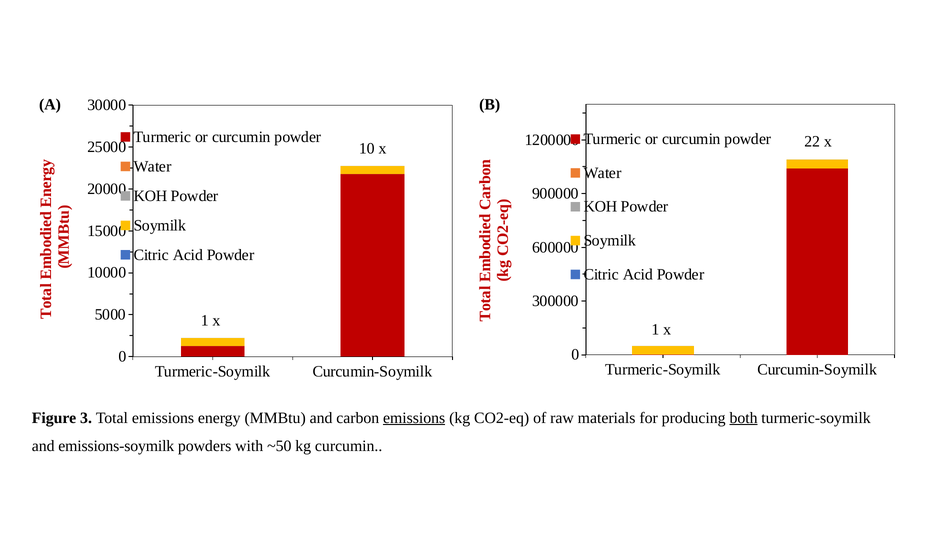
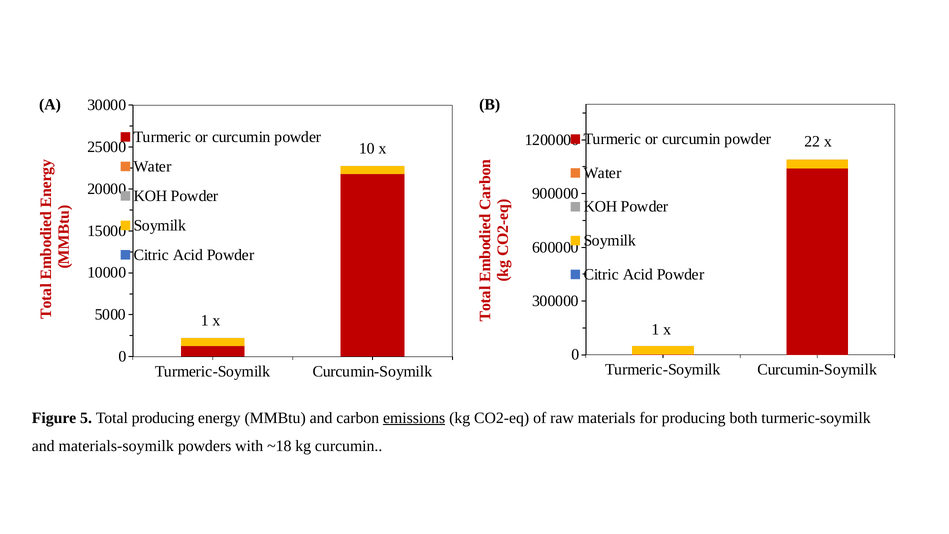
3: 3 -> 5
Total emissions: emissions -> producing
both underline: present -> none
emissions-soymilk: emissions-soymilk -> materials-soymilk
~50: ~50 -> ~18
